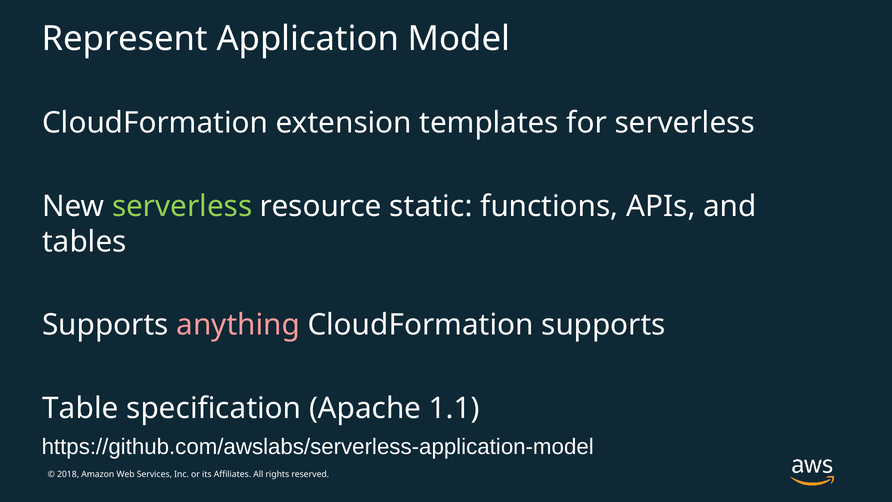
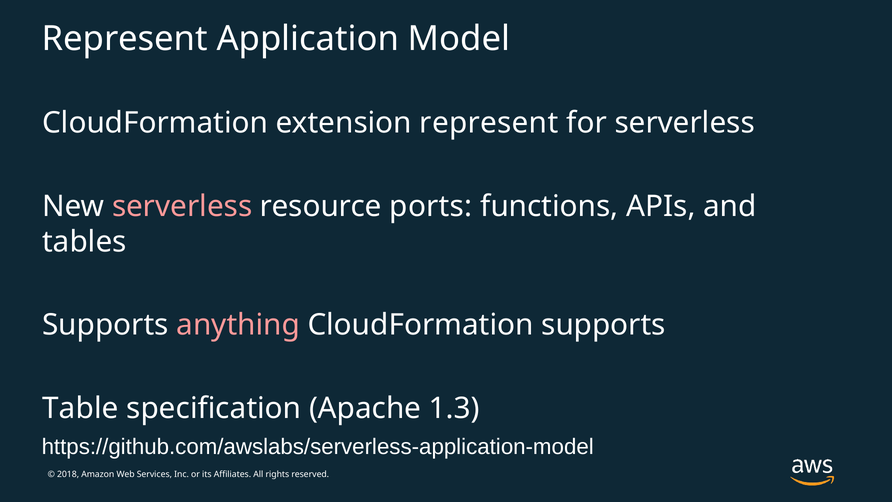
extension templates: templates -> represent
serverless at (182, 206) colour: light green -> pink
static: static -> ports
1.1: 1.1 -> 1.3
